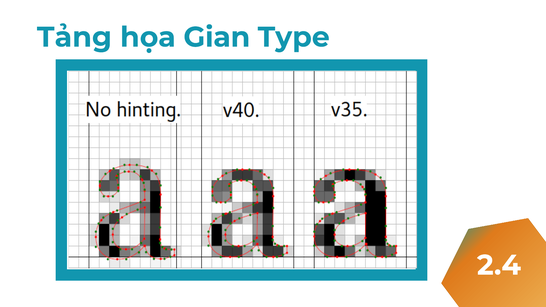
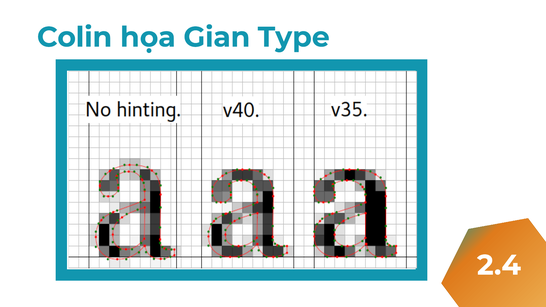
Tảng: Tảng -> Colin
